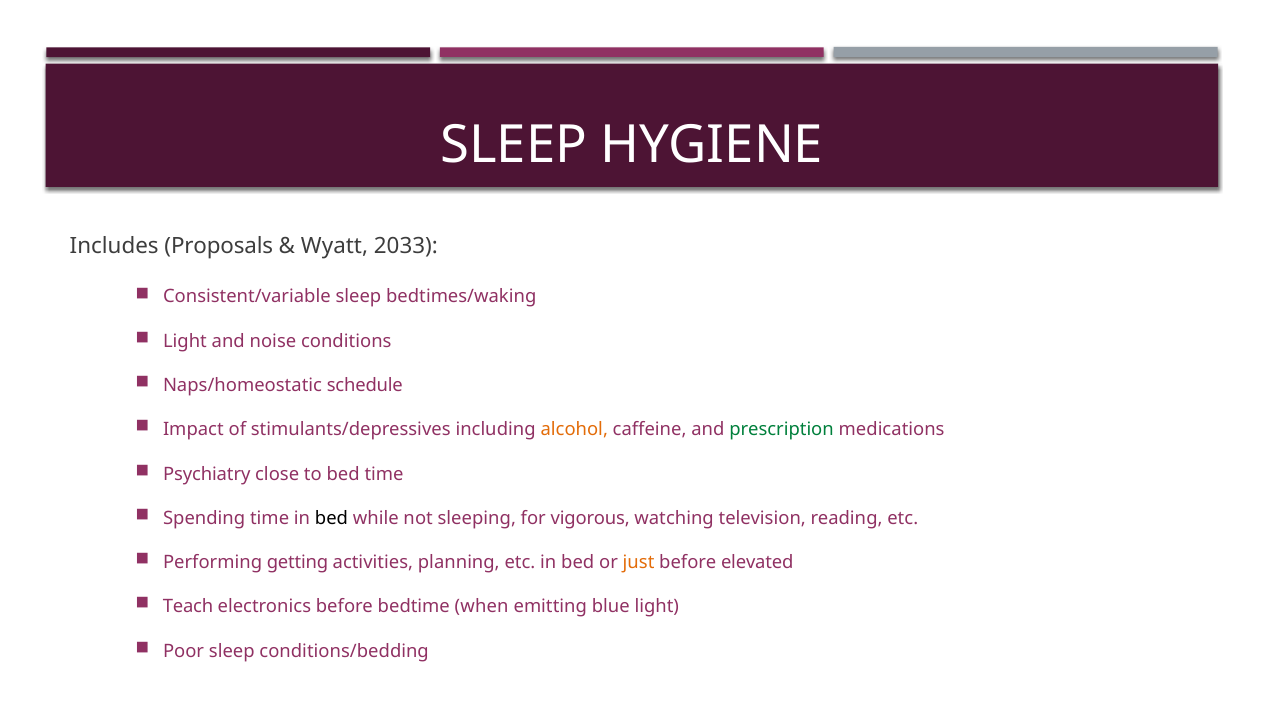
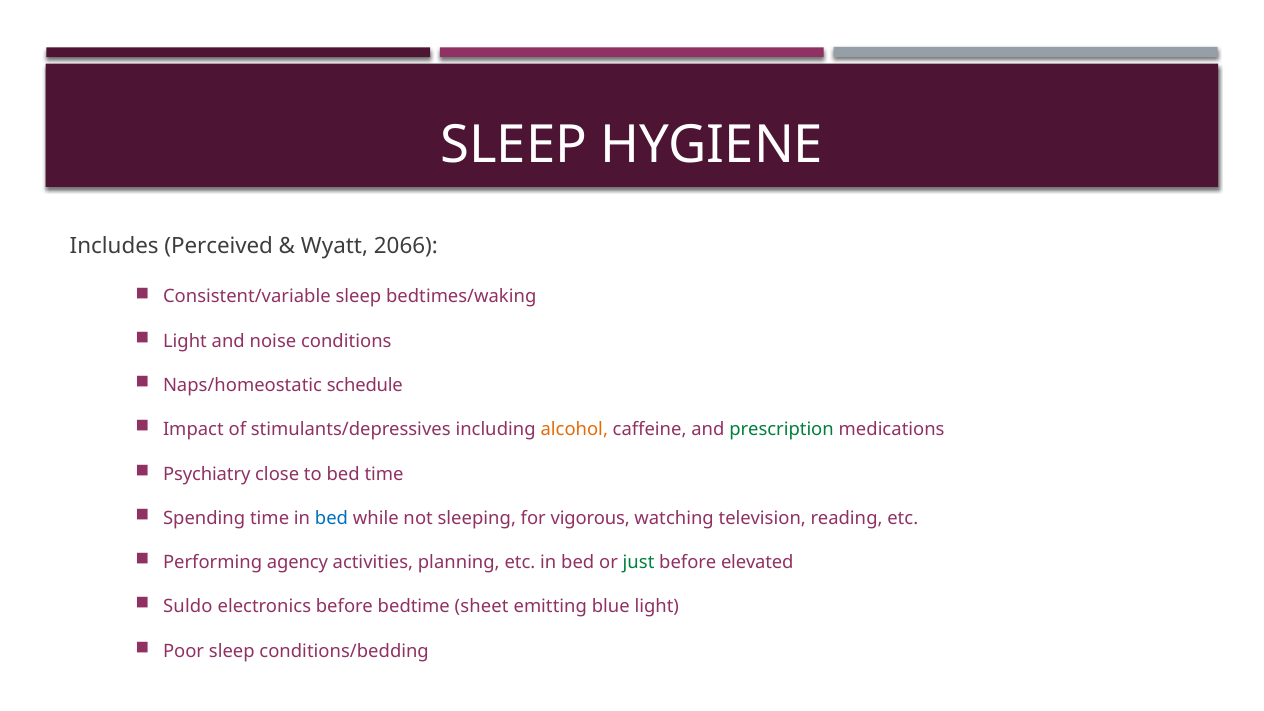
Proposals: Proposals -> Perceived
2033: 2033 -> 2066
bed at (331, 518) colour: black -> blue
getting: getting -> agency
just colour: orange -> green
Teach: Teach -> Suldo
when: when -> sheet
